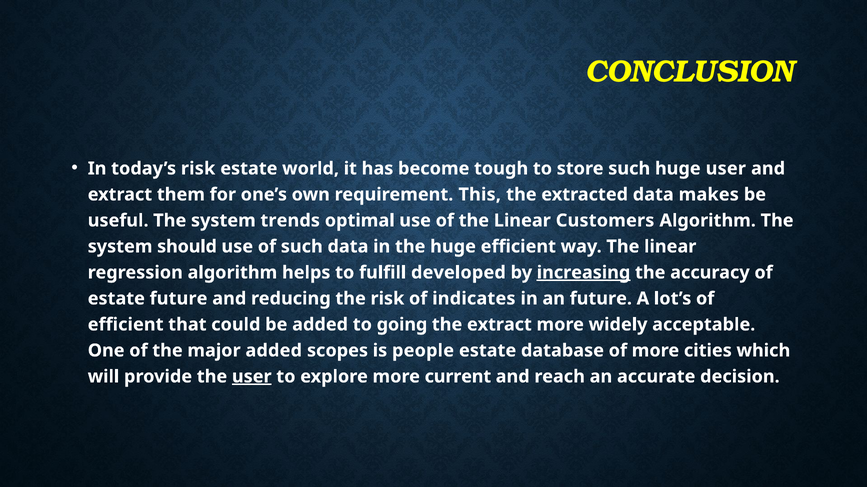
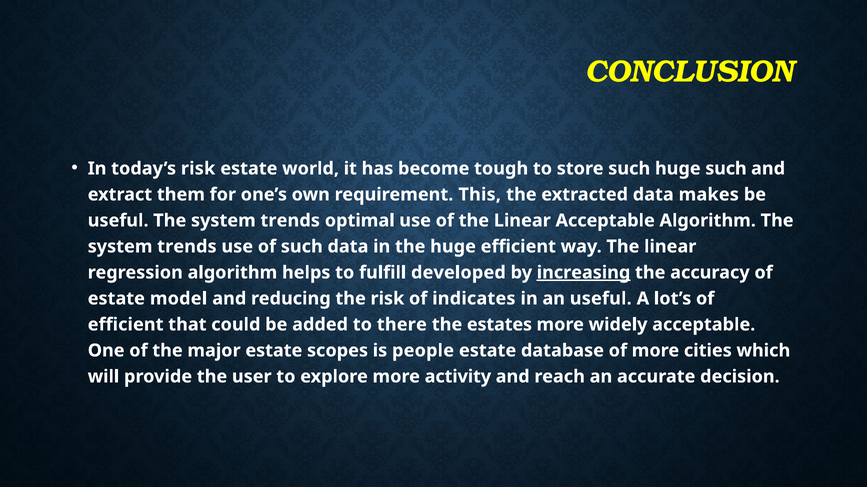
huge user: user -> such
Linear Customers: Customers -> Acceptable
should at (187, 247): should -> trends
estate future: future -> model
an future: future -> useful
going: going -> there
the extract: extract -> estates
major added: added -> estate
user at (252, 377) underline: present -> none
current: current -> activity
